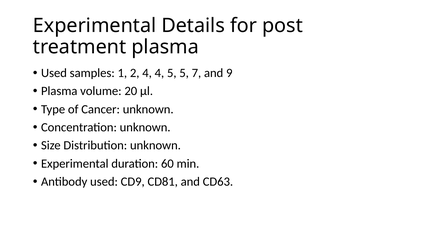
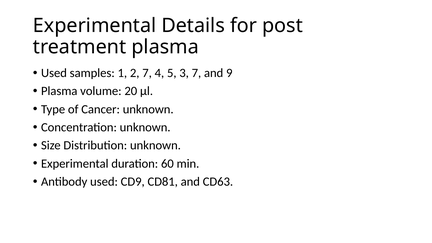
2 4: 4 -> 7
5 5: 5 -> 3
